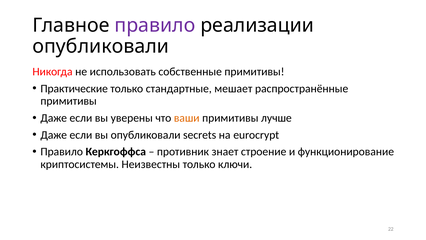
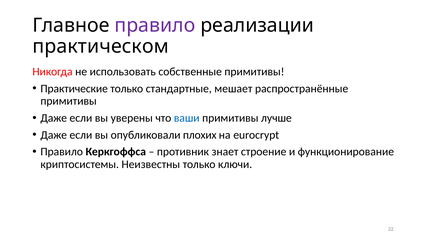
опубликовали at (101, 46): опубликовали -> практическом
ваши colour: orange -> blue
secrets: secrets -> плохих
